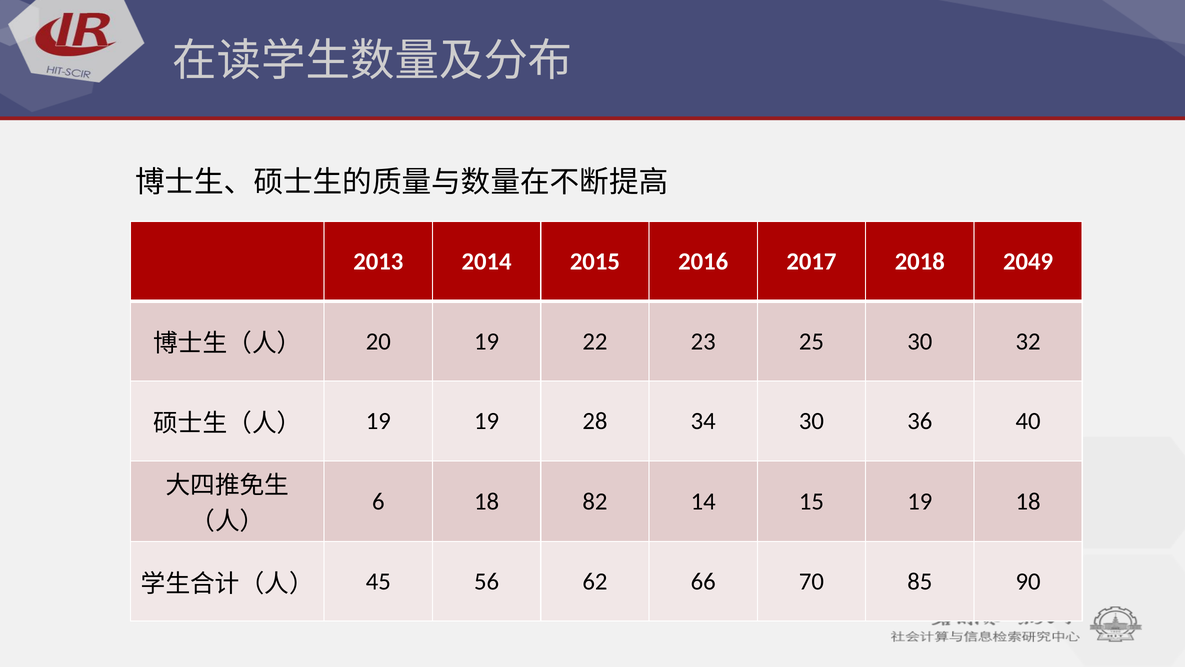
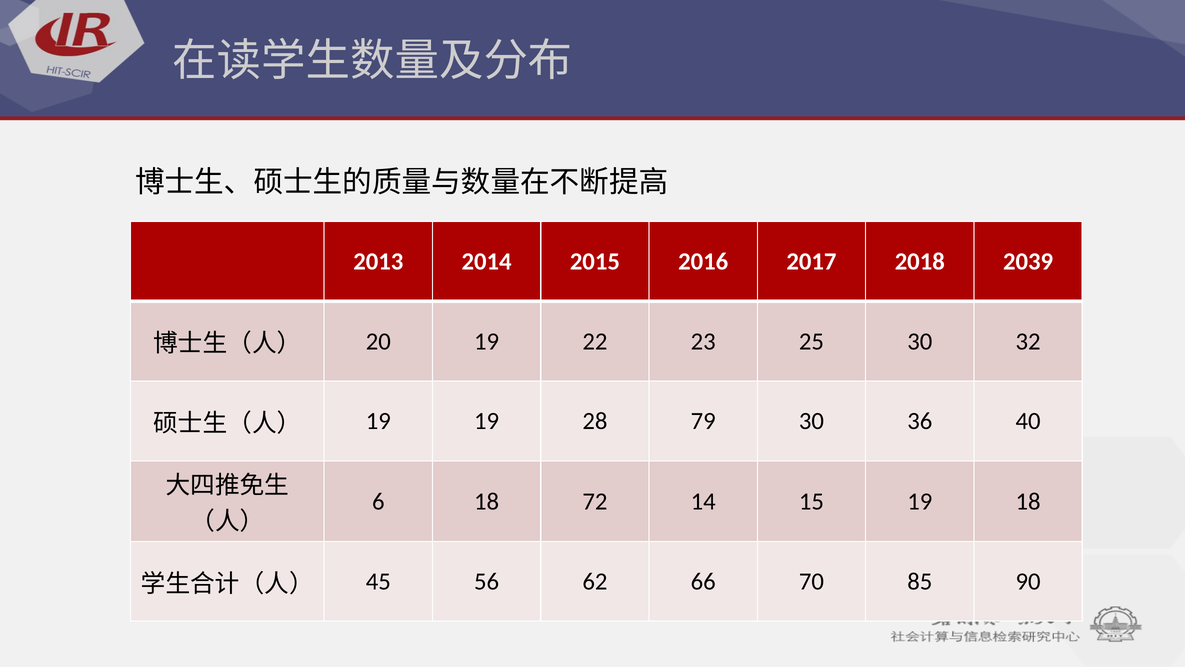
2049: 2049 -> 2039
34: 34 -> 79
82: 82 -> 72
